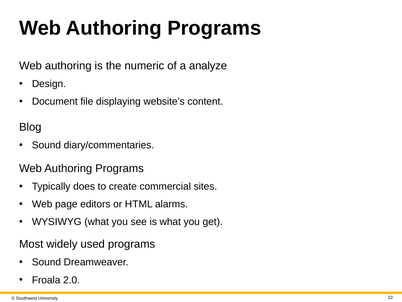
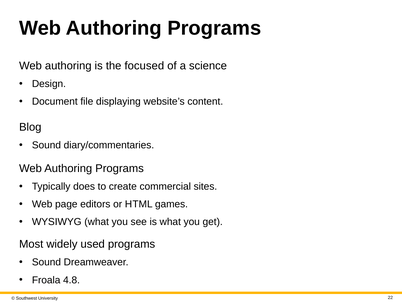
numeric: numeric -> focused
analyze: analyze -> science
alarms: alarms -> games
2.0: 2.0 -> 4.8
